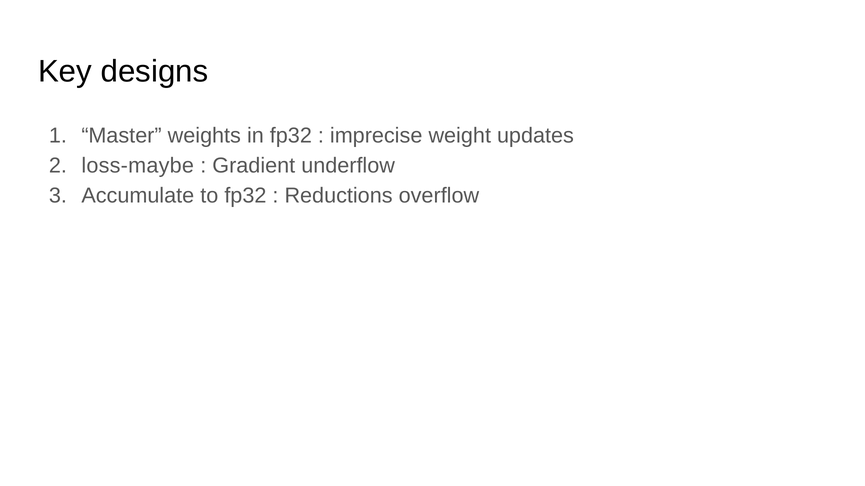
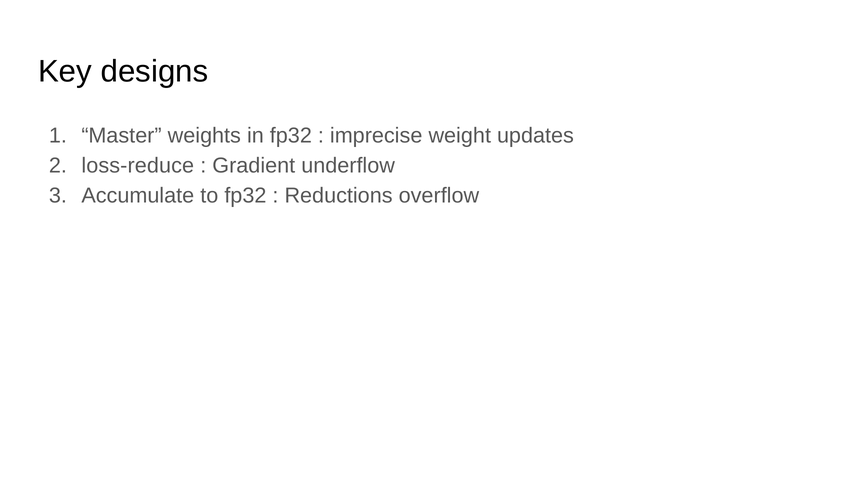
loss-maybe: loss-maybe -> loss-reduce
